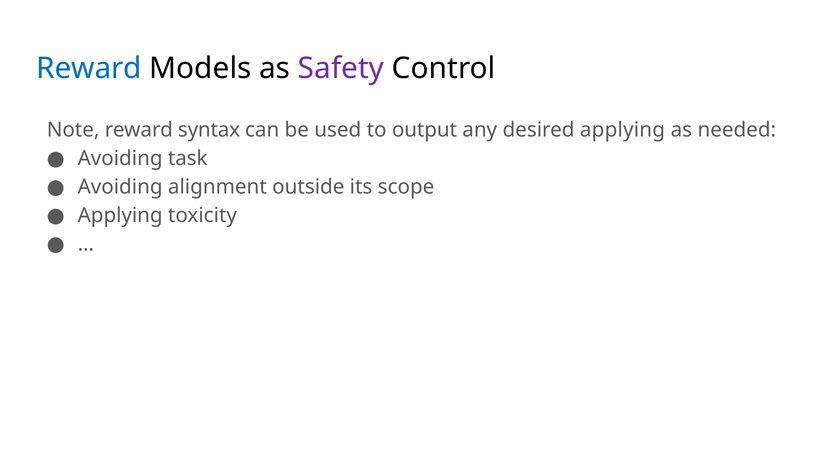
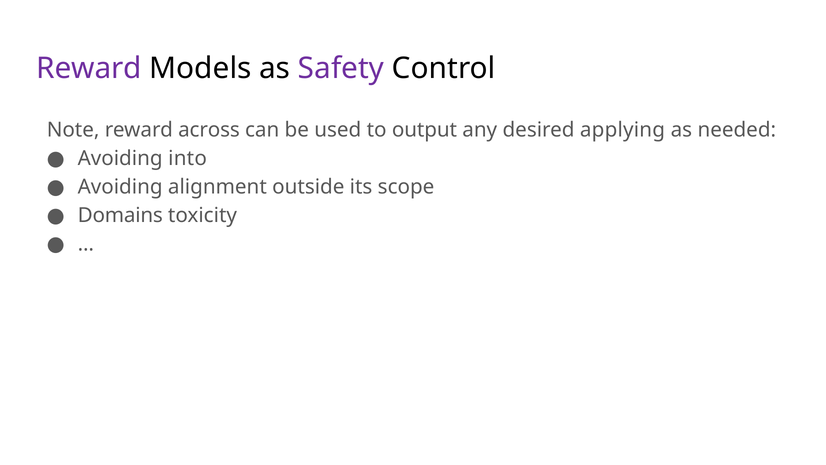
Reward at (89, 68) colour: blue -> purple
syntax: syntax -> across
task: task -> into
Applying at (120, 215): Applying -> Domains
